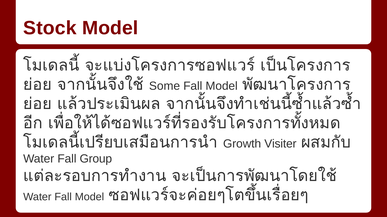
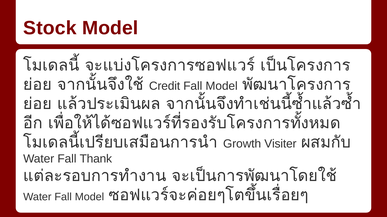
Some: Some -> Credit
Group: Group -> Thank
